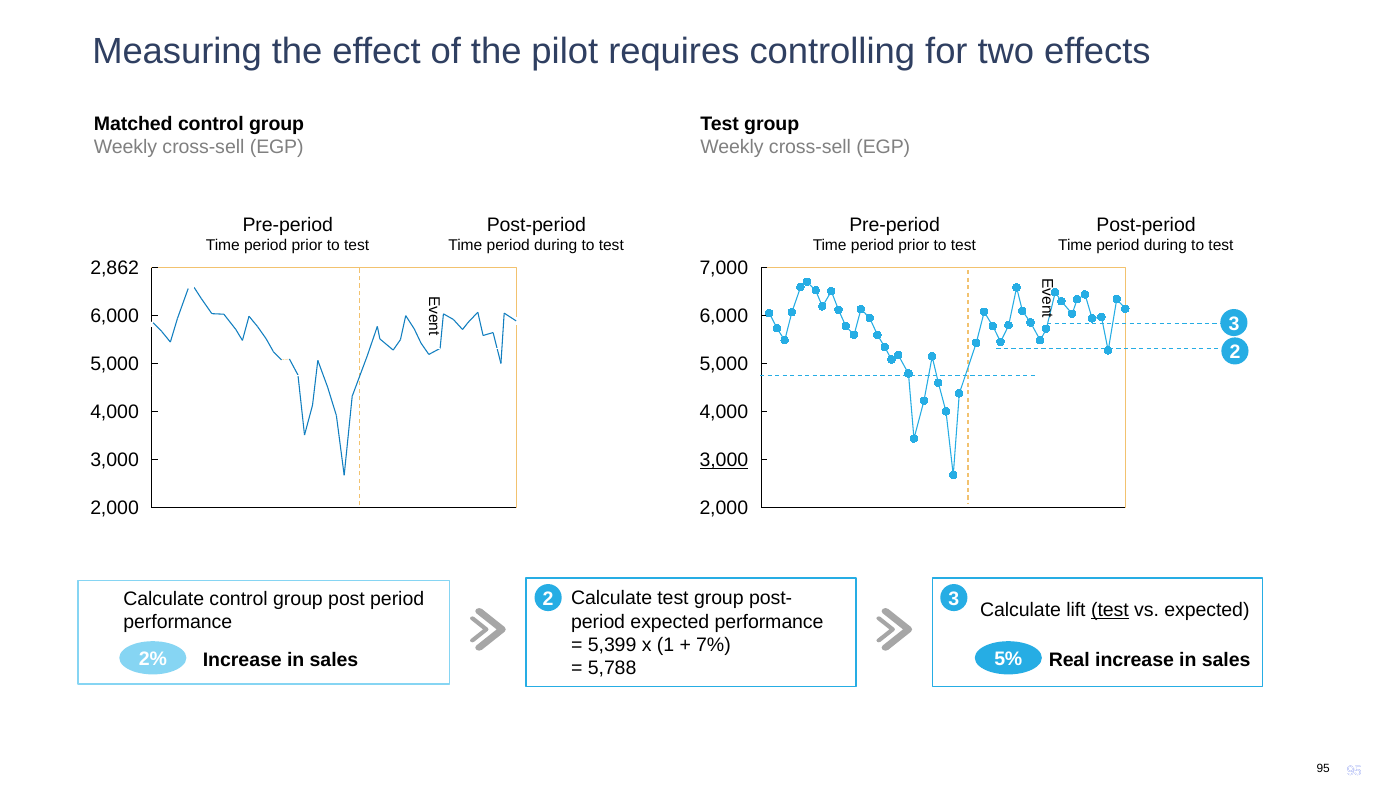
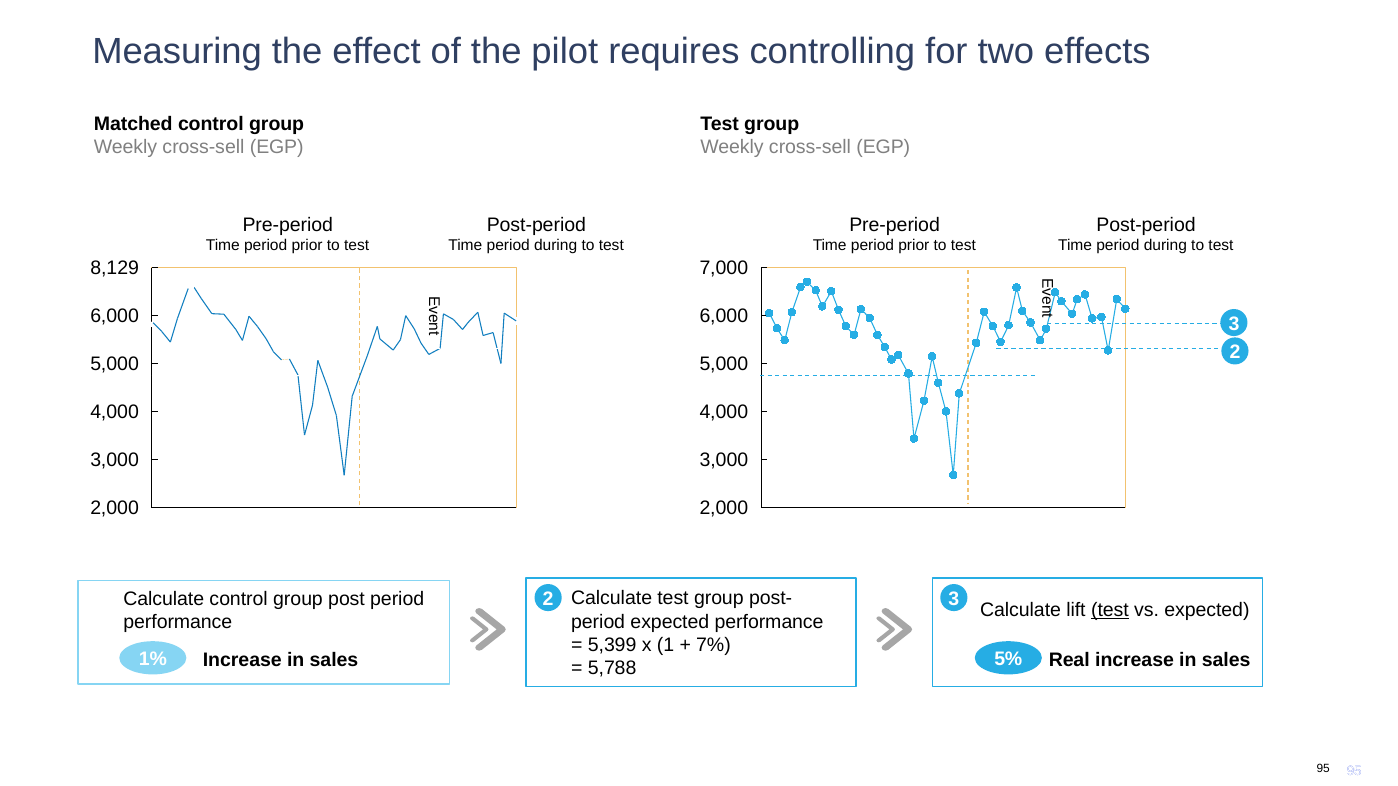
2,862: 2,862 -> 8,129
3,000 at (724, 460) underline: present -> none
2%: 2% -> 1%
